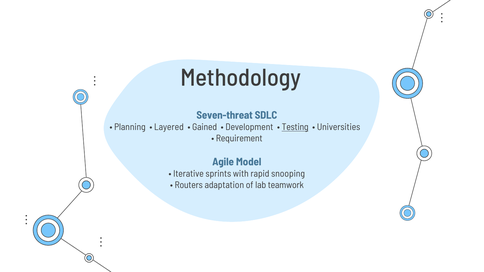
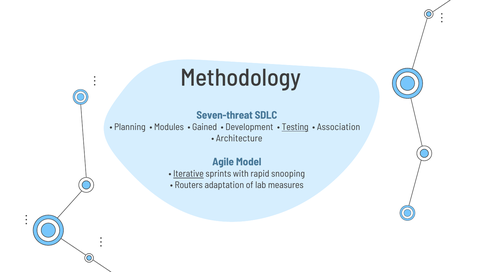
Layered: Layered -> Modules
Universities: Universities -> Association
Requirement: Requirement -> Architecture
Iterative underline: none -> present
teamwork: teamwork -> measures
